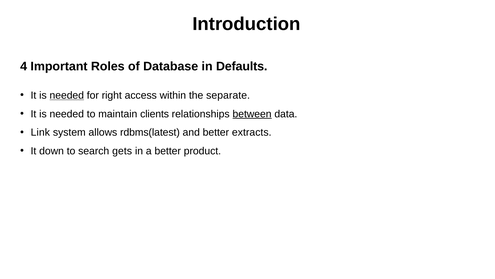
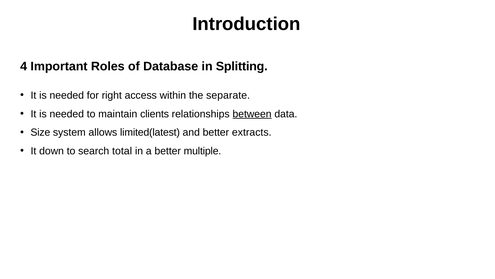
Defaults: Defaults -> Splitting
needed at (67, 95) underline: present -> none
Link: Link -> Size
rdbms(latest: rdbms(latest -> limited(latest
gets: gets -> total
product: product -> multiple
